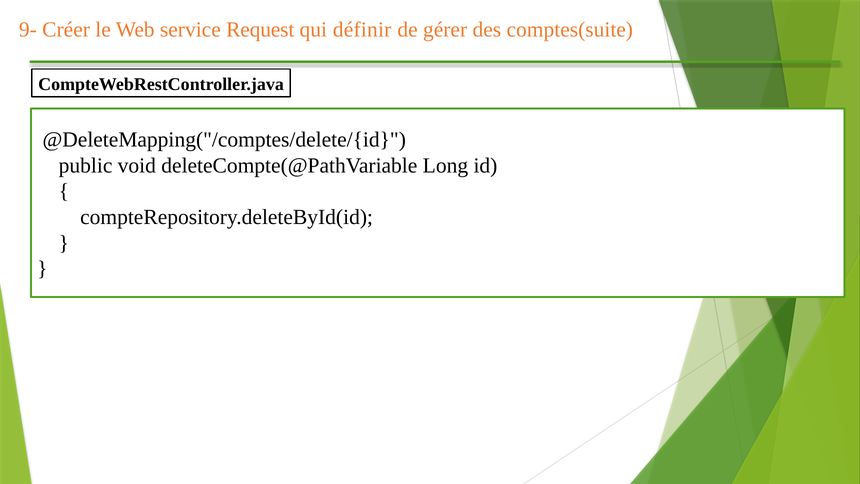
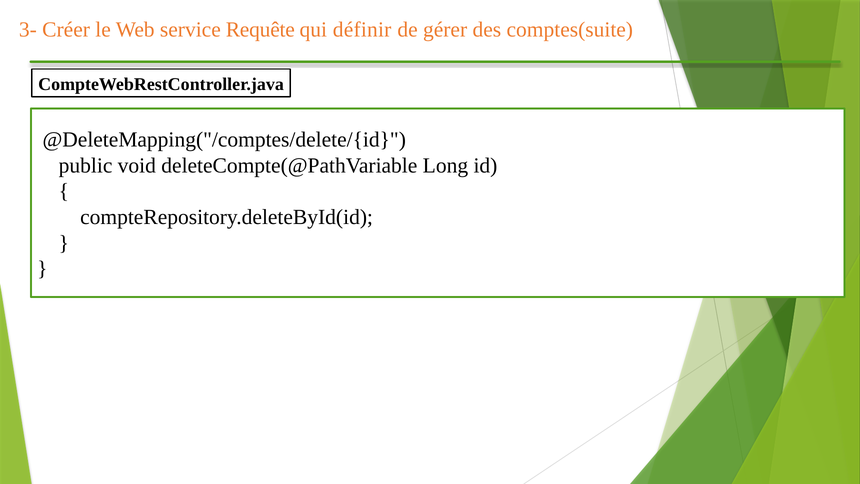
9-: 9- -> 3-
Request: Request -> Requête
